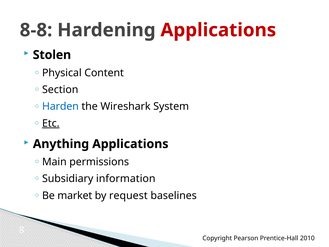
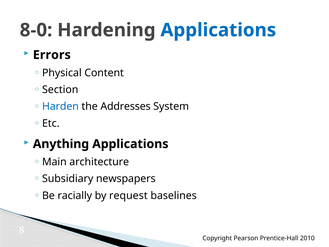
8-8: 8-8 -> 8-0
Applications at (218, 30) colour: red -> blue
Stolen: Stolen -> Errors
Wireshark: Wireshark -> Addresses
Etc underline: present -> none
permissions: permissions -> architecture
information: information -> newspapers
market: market -> racially
